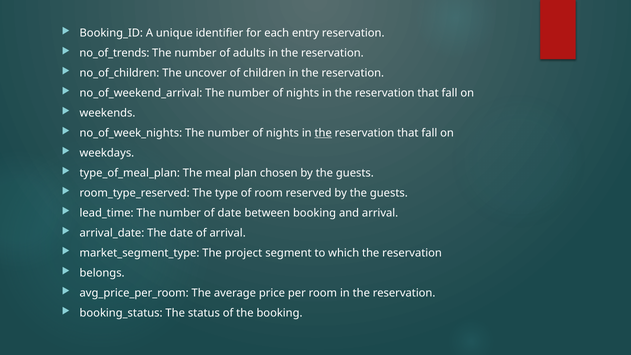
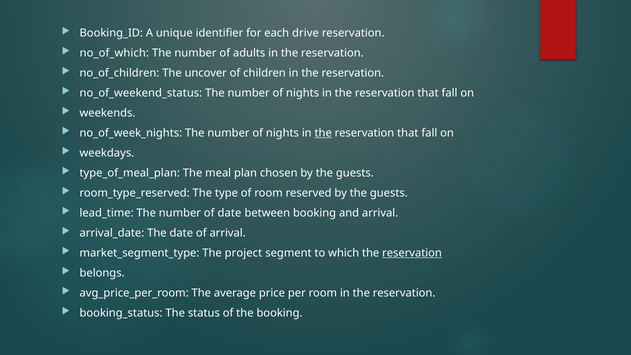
entry: entry -> drive
no_of_trends: no_of_trends -> no_of_which
no_of_weekend_arrival: no_of_weekend_arrival -> no_of_weekend_status
reservation at (412, 253) underline: none -> present
